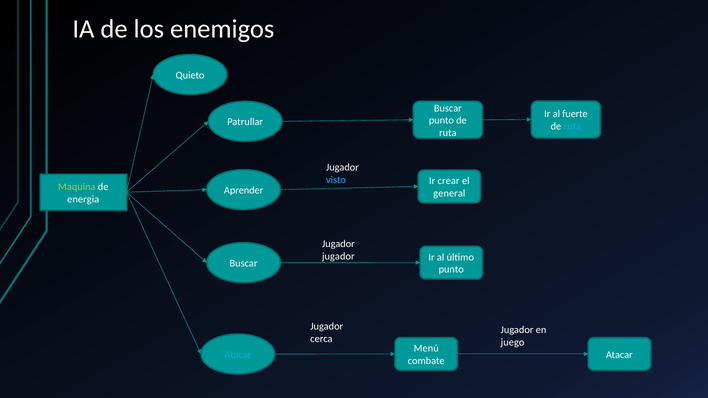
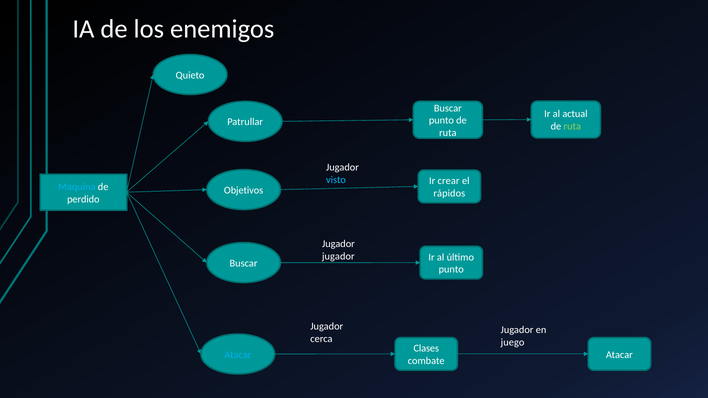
fuerte: fuerte -> actual
ruta at (572, 127) colour: light blue -> light green
Maquina colour: light green -> light blue
Aprender: Aprender -> Objetivos
general: general -> rápidos
energia: energia -> perdido
Menú: Menú -> Clases
